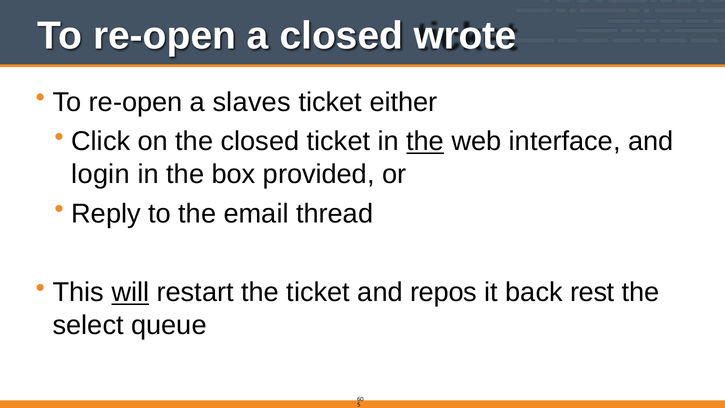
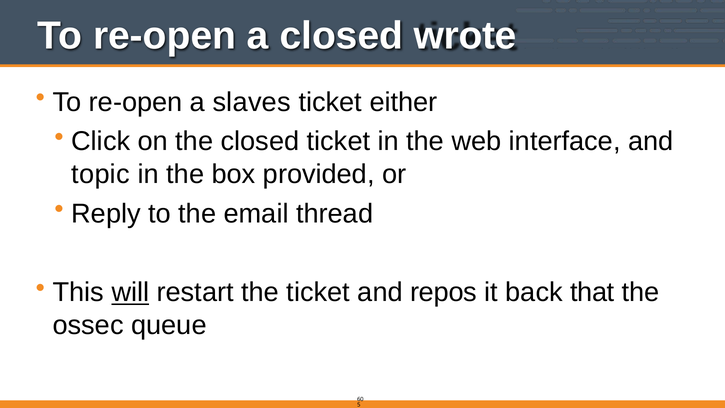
the at (425, 141) underline: present -> none
login: login -> topic
rest: rest -> that
select: select -> ossec
